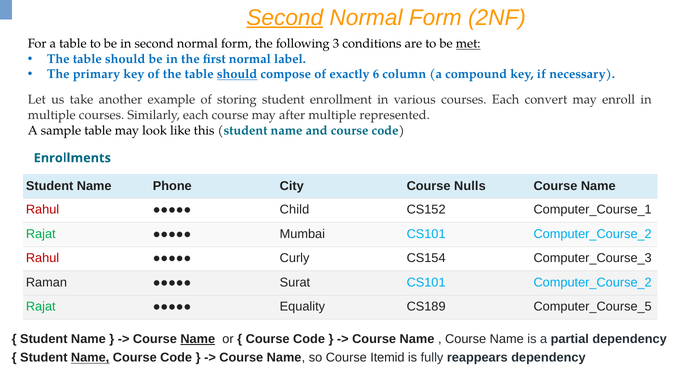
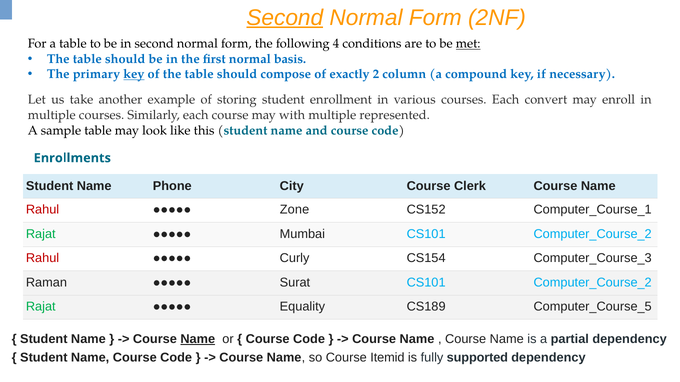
3: 3 -> 4
label: label -> basis
key at (134, 74) underline: none -> present
should at (237, 74) underline: present -> none
6: 6 -> 2
after: after -> with
Nulls: Nulls -> Clerk
Child: Child -> Zone
Name at (90, 358) underline: present -> none
reappears: reappears -> supported
